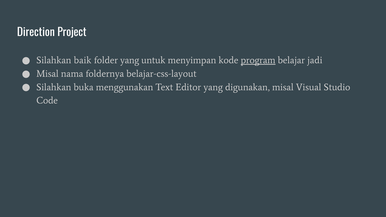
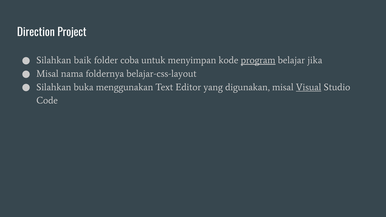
folder yang: yang -> coba
jadi: jadi -> jika
Visual underline: none -> present
